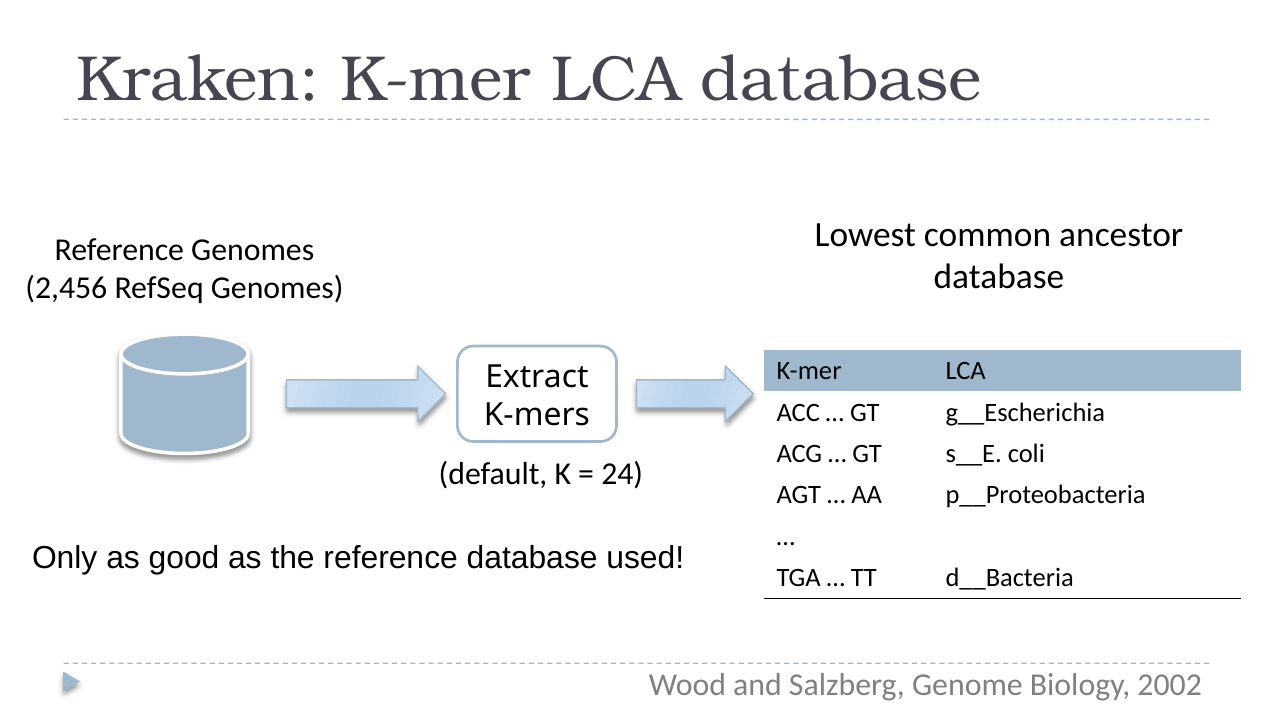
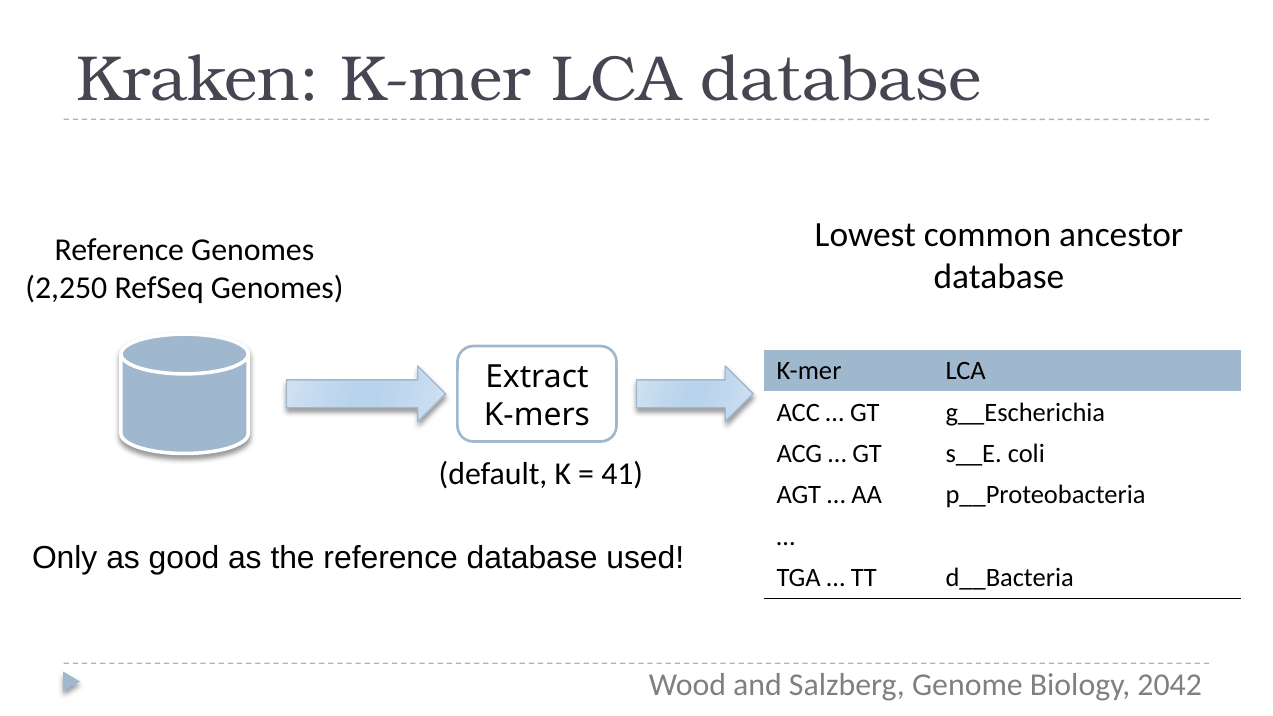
2,456: 2,456 -> 2,250
24: 24 -> 41
2002: 2002 -> 2042
